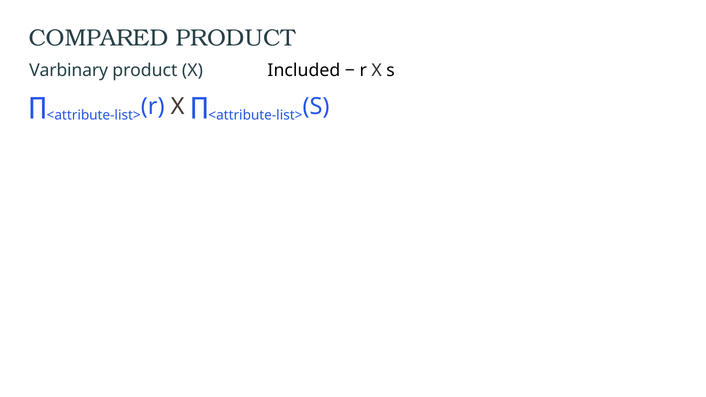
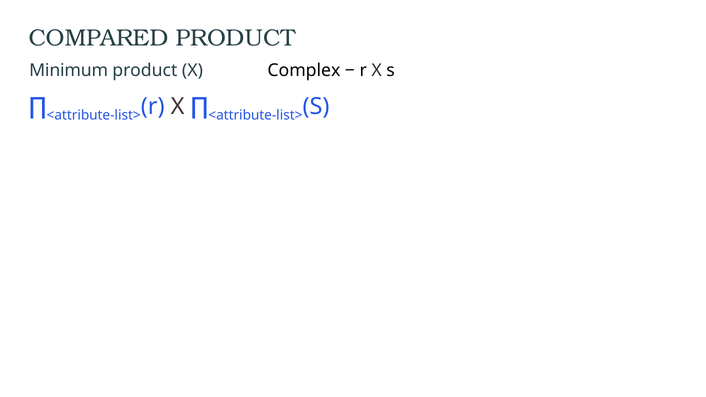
Varbinary: Varbinary -> Minimum
Included: Included -> Complex
